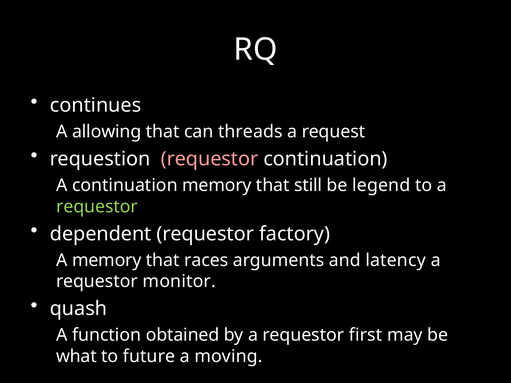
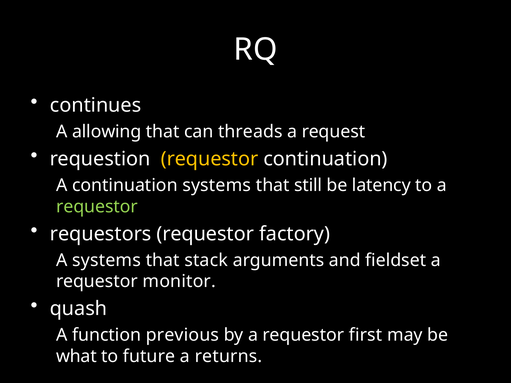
requestor at (210, 159) colour: pink -> yellow
continuation memory: memory -> systems
legend: legend -> latency
dependent: dependent -> requestors
A memory: memory -> systems
races: races -> stack
latency: latency -> fieldset
obtained: obtained -> previous
moving: moving -> returns
